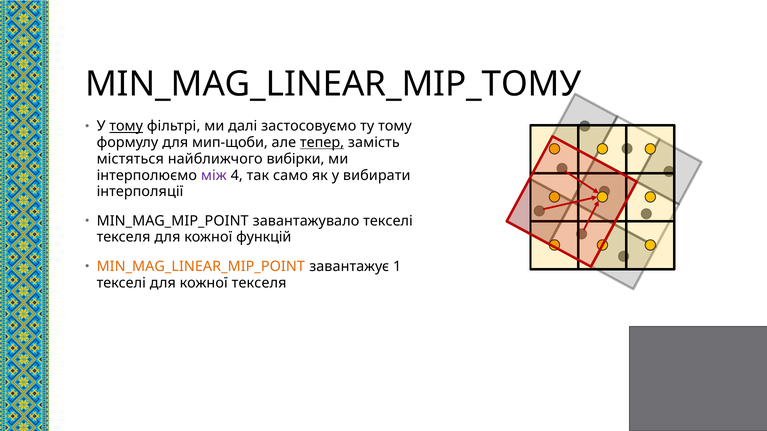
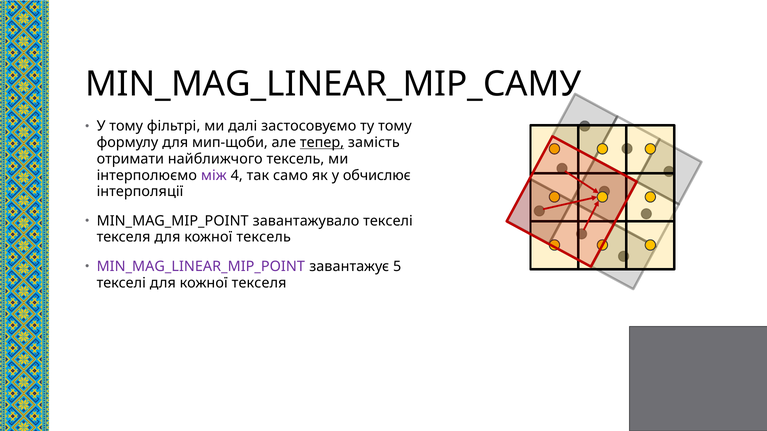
MIN_MAG_LINEAR_MIP_ТОМУ: MIN_MAG_LINEAR_MIP_ТОМУ -> MIN_MAG_LINEAR_MIP_САМУ
тому at (126, 126) underline: present -> none
містяться: містяться -> отримати
найближчого вибірки: вибірки -> тексель
вибирати: вибирати -> обчислює
кожної функцій: функцій -> тексель
MIN_MAG_LINEAR_MIP_POINT colour: orange -> purple
1: 1 -> 5
